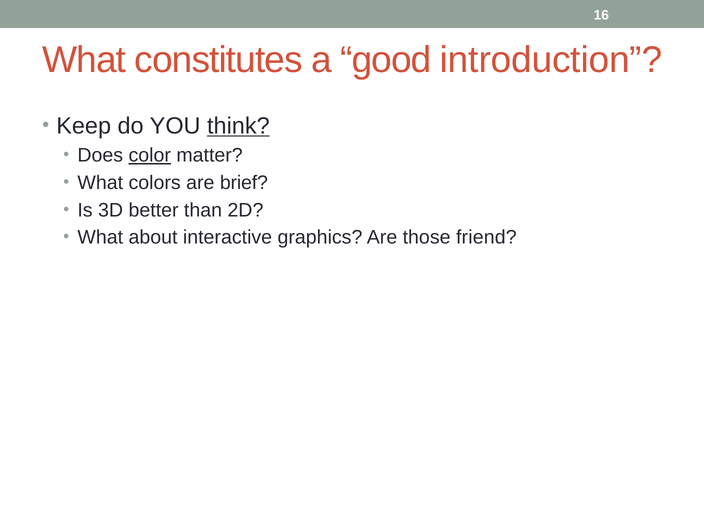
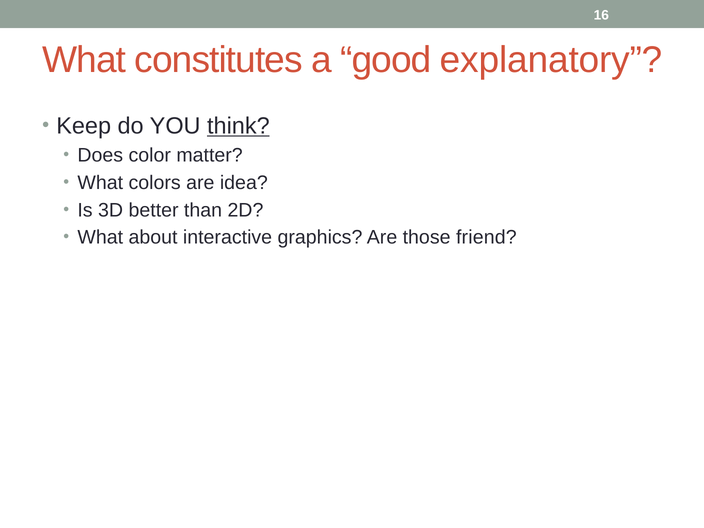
introduction: introduction -> explanatory
color underline: present -> none
brief: brief -> idea
